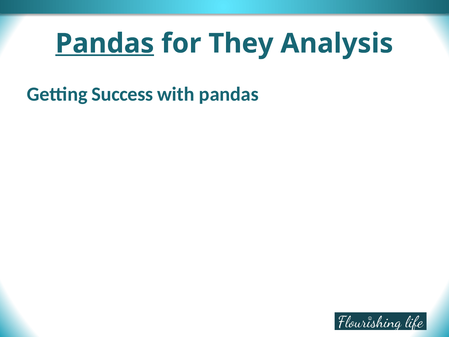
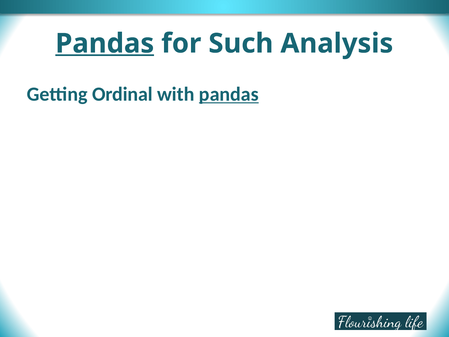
They: They -> Such
Success: Success -> Ordinal
pandas at (229, 94) underline: none -> present
